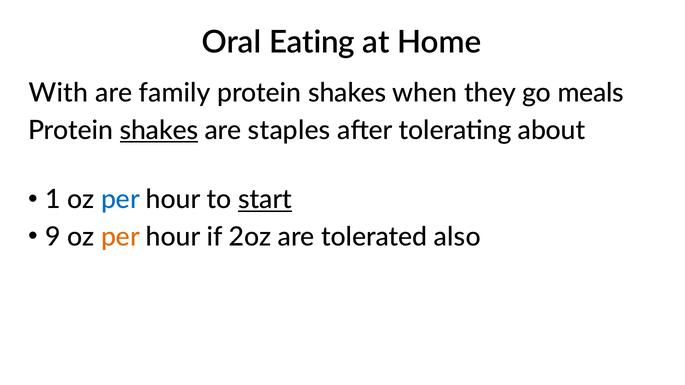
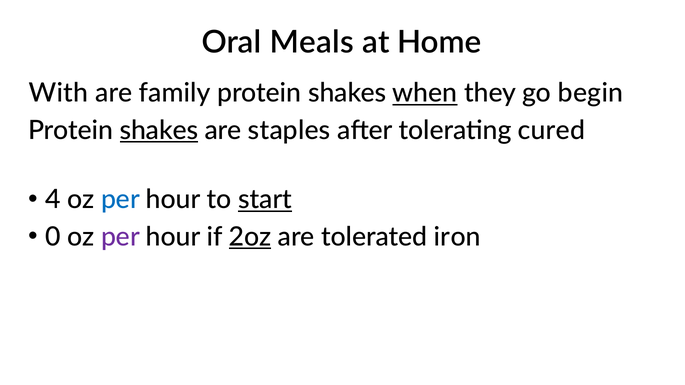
Eating: Eating -> Meals
when underline: none -> present
meals: meals -> begin
about: about -> cured
1: 1 -> 4
9: 9 -> 0
per at (120, 237) colour: orange -> purple
2oz underline: none -> present
also: also -> iron
